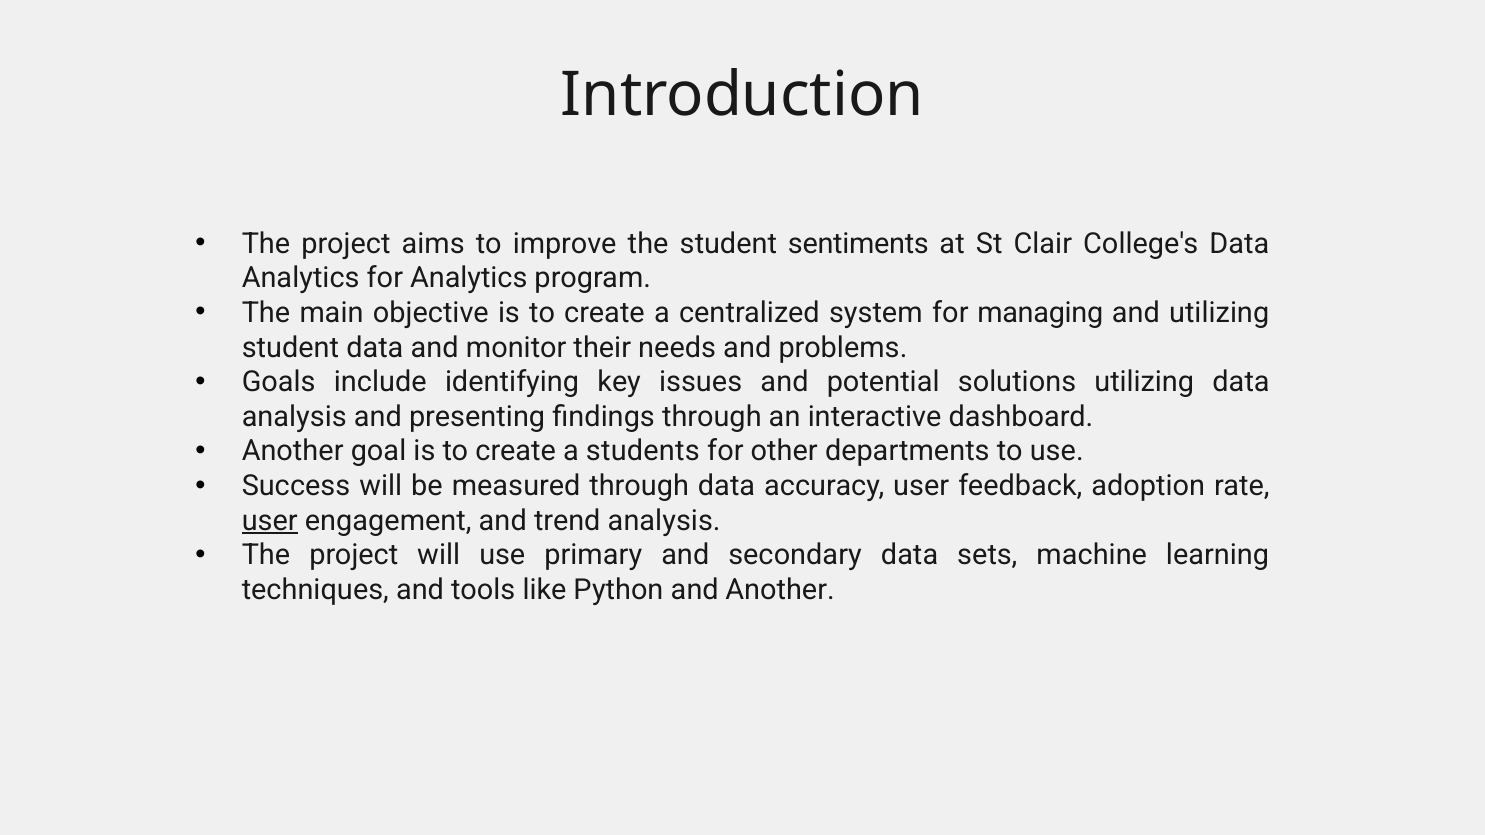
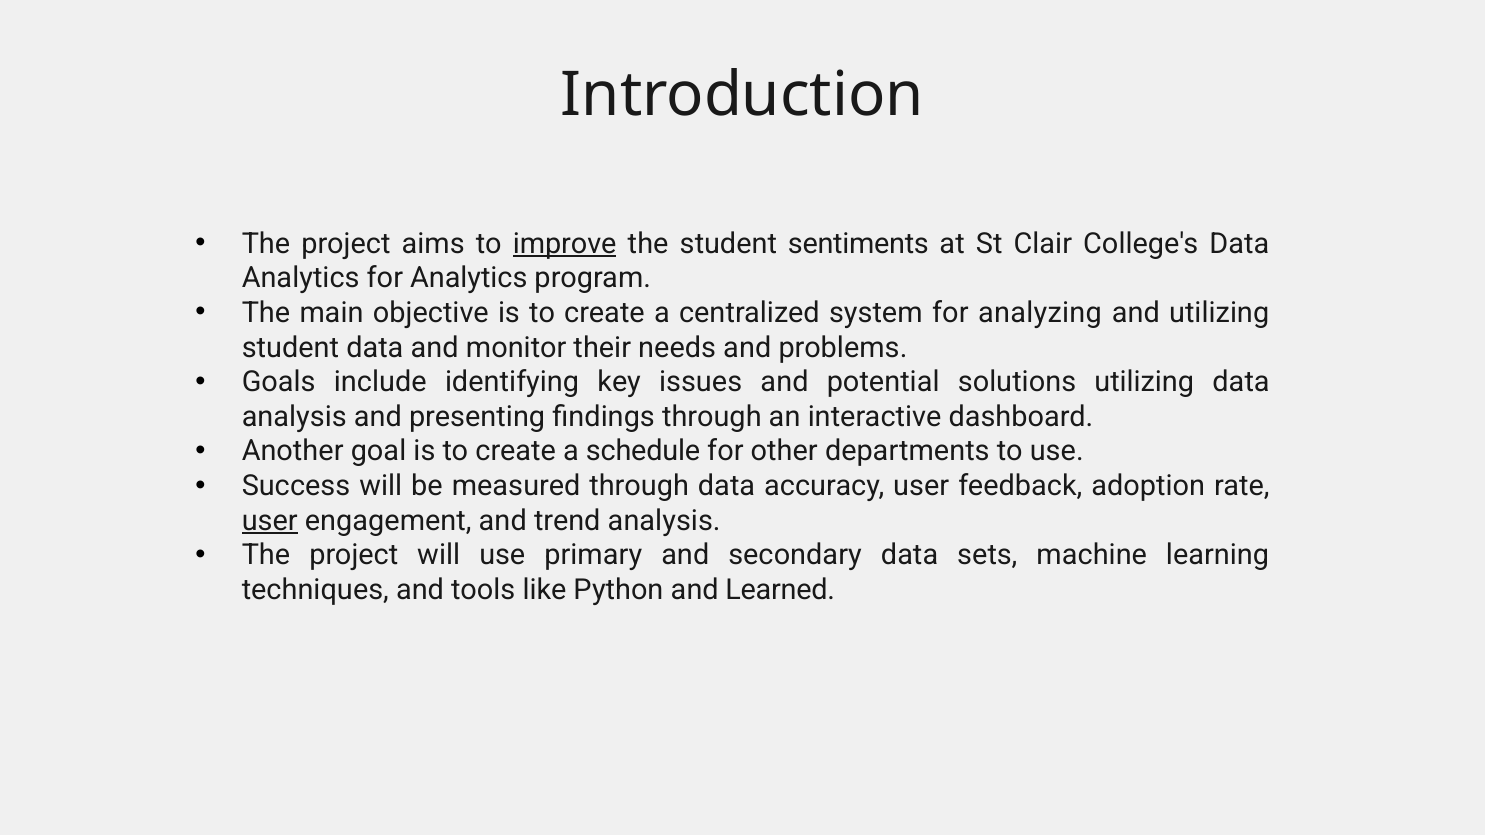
improve underline: none -> present
managing: managing -> analyzing
students: students -> schedule
and Another: Another -> Learned
